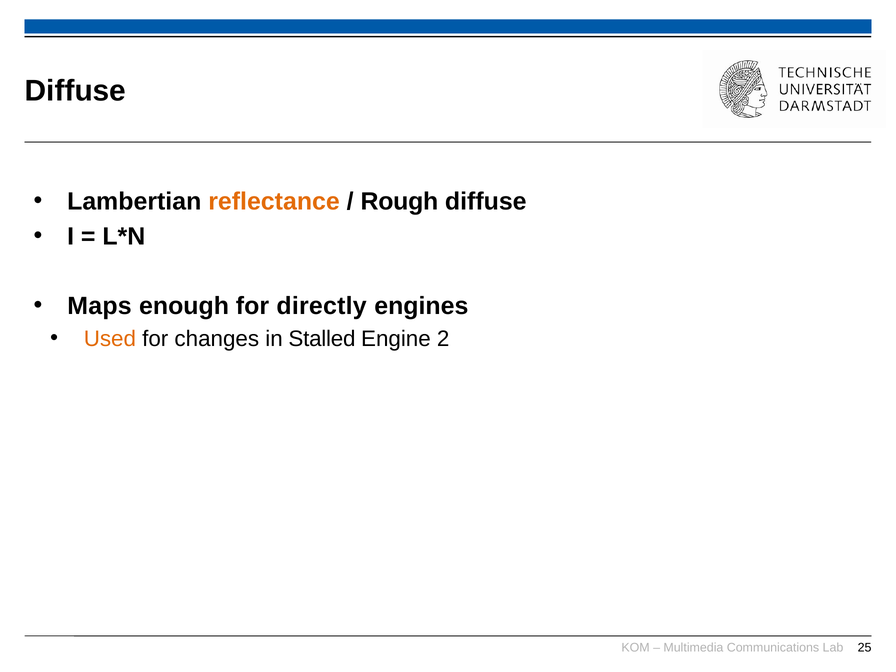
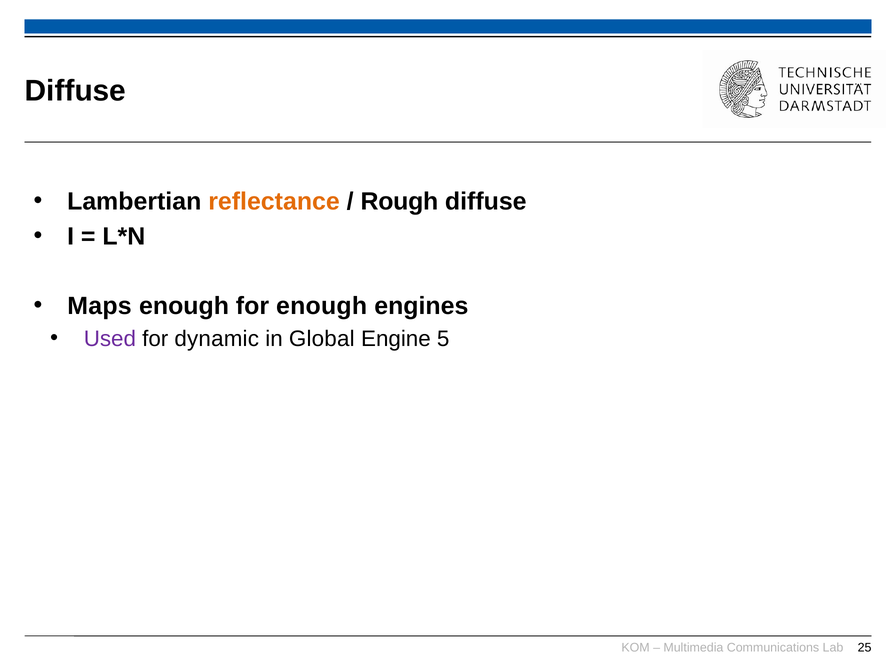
for directly: directly -> enough
Used colour: orange -> purple
changes: changes -> dynamic
Stalled: Stalled -> Global
2: 2 -> 5
